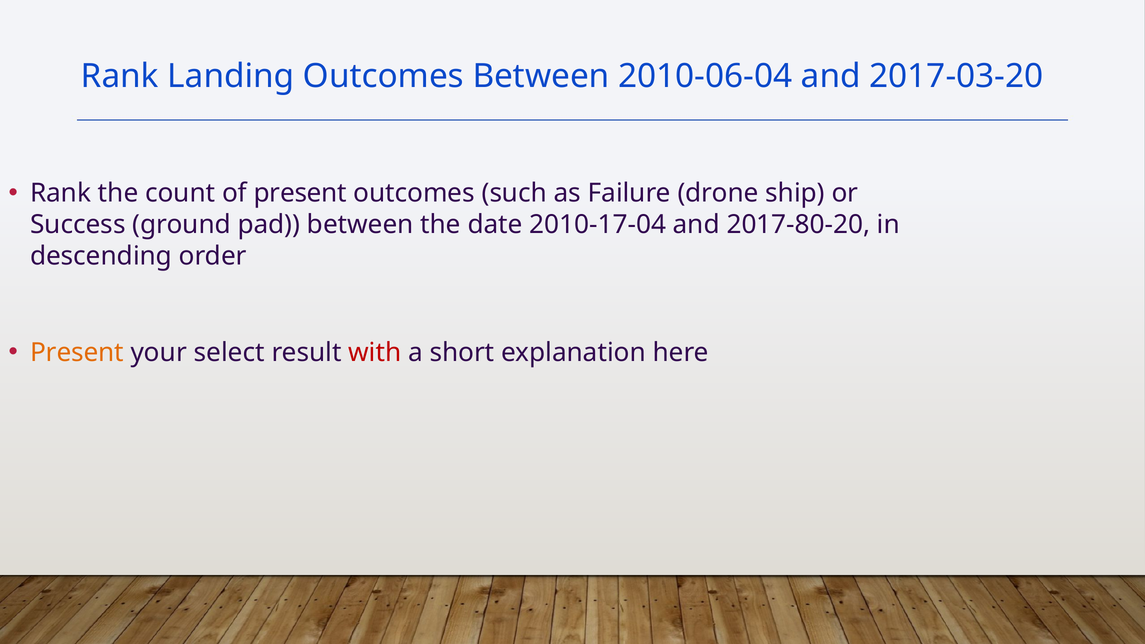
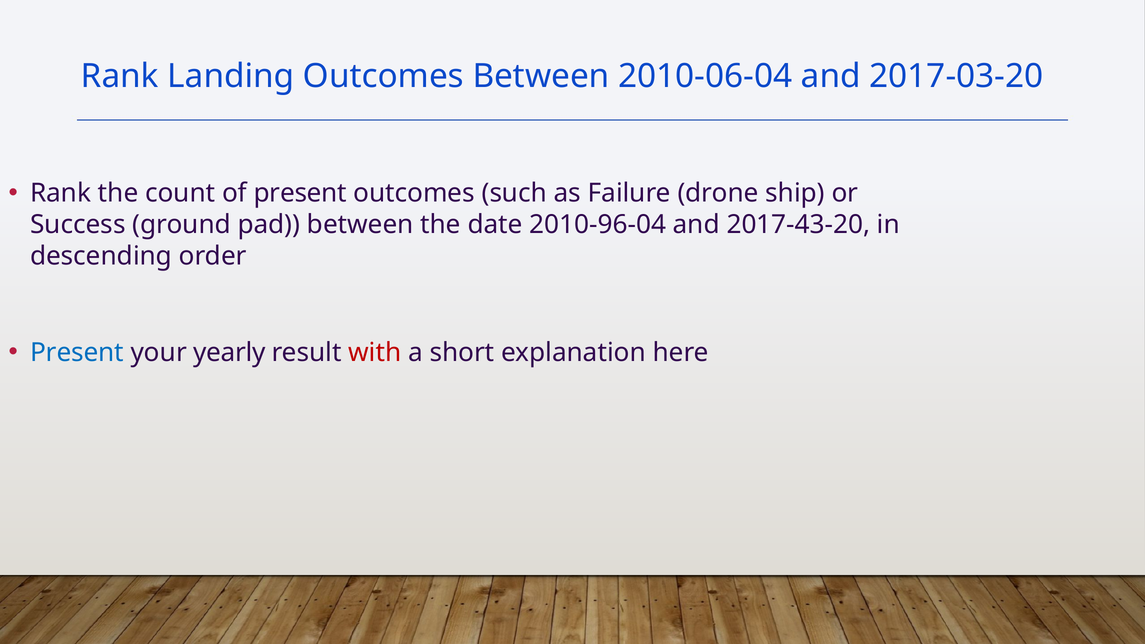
2010-17-04: 2010-17-04 -> 2010-96-04
2017-80-20: 2017-80-20 -> 2017-43-20
Present at (77, 353) colour: orange -> blue
select: select -> yearly
